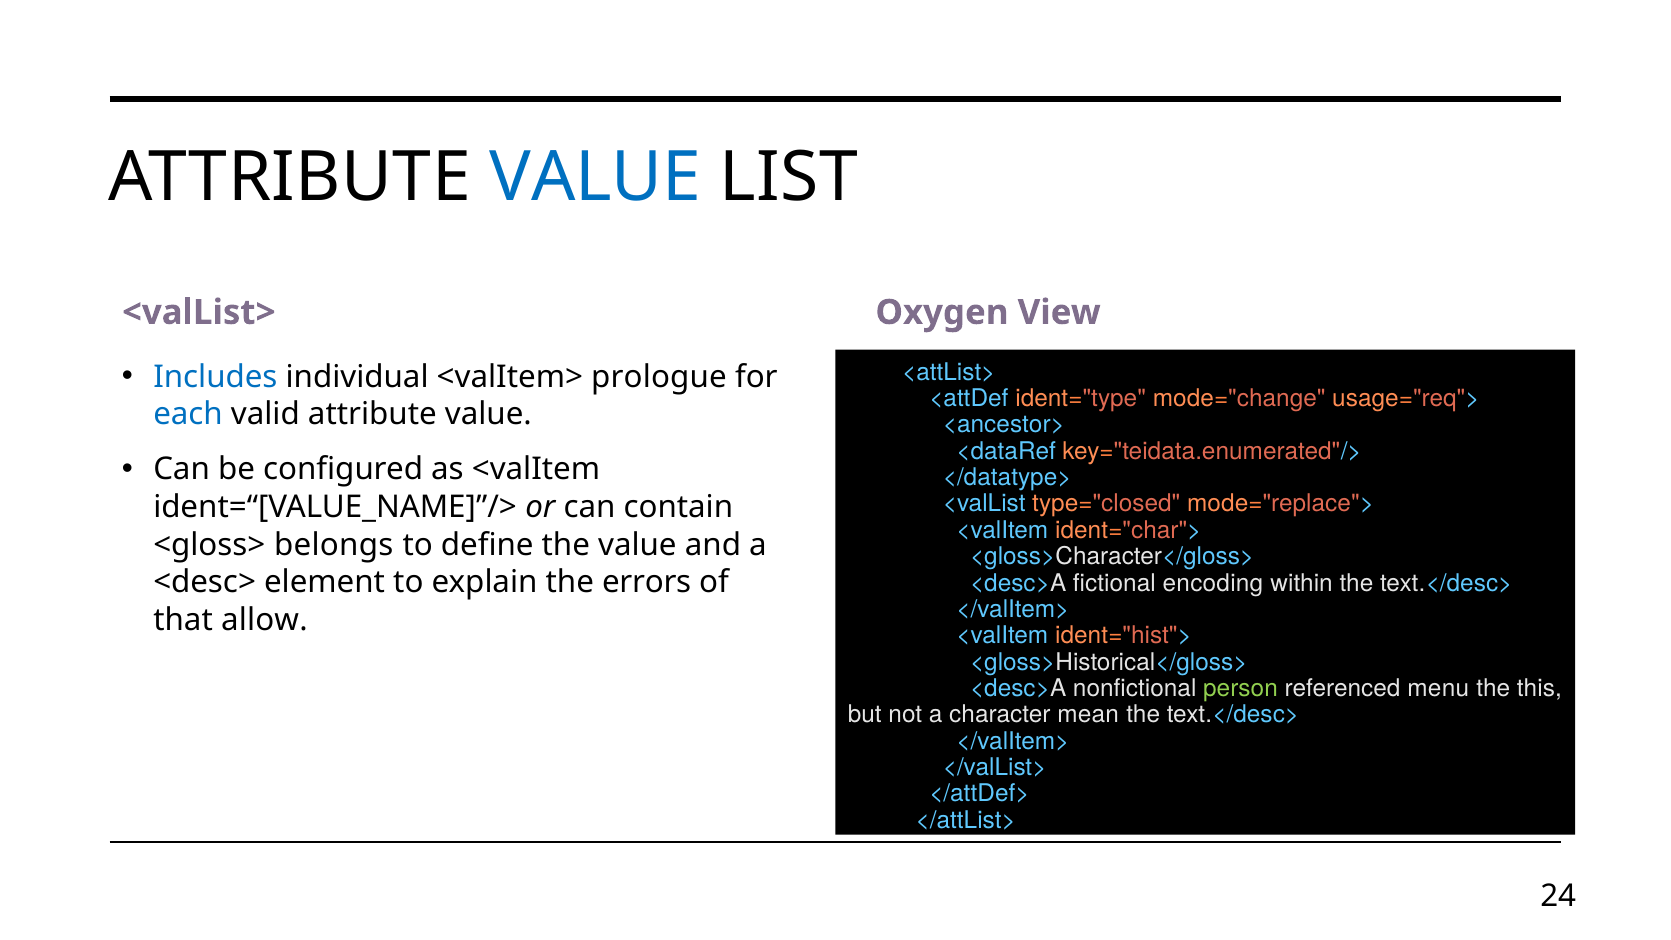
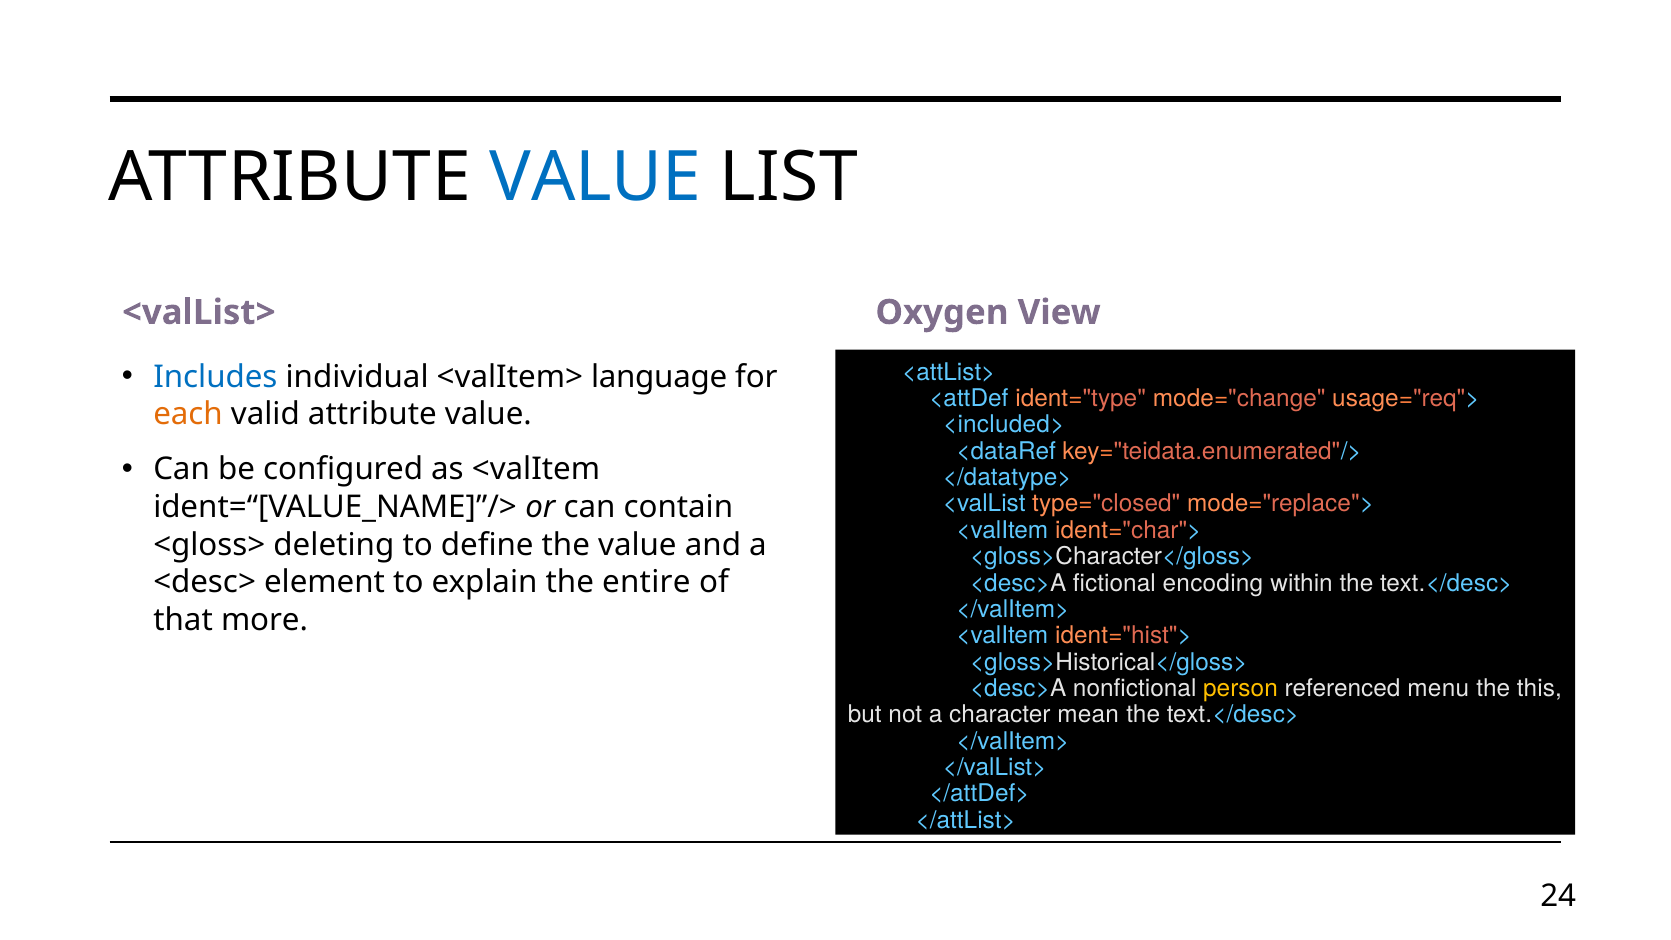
prologue: prologue -> language
each colour: blue -> orange
<ancestor>: <ancestor> -> <included>
belongs: belongs -> deleting
errors: errors -> entire
allow: allow -> more
person colour: light green -> yellow
